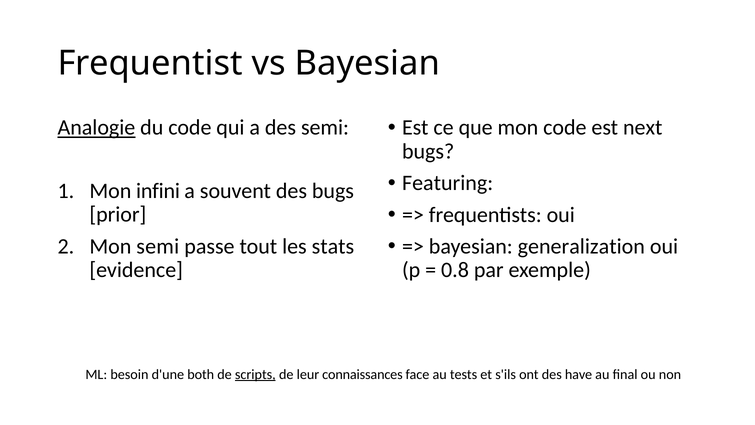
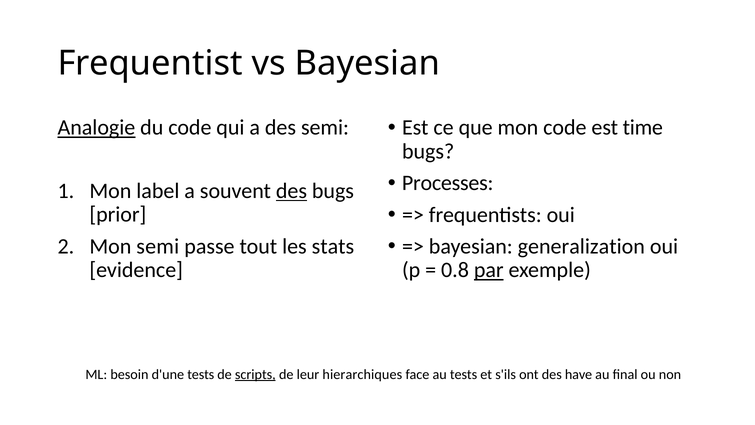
next: next -> time
Featuring: Featuring -> Processes
infini: infini -> label
des at (291, 191) underline: none -> present
par underline: none -> present
d'une both: both -> tests
connaissances: connaissances -> hierarchiques
